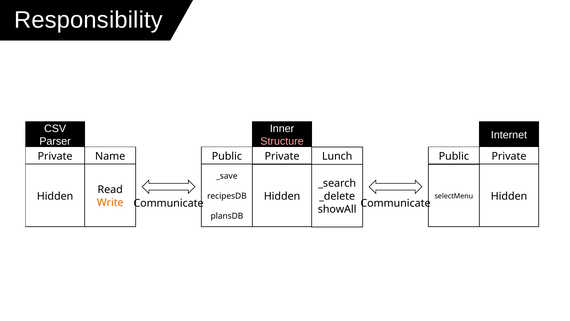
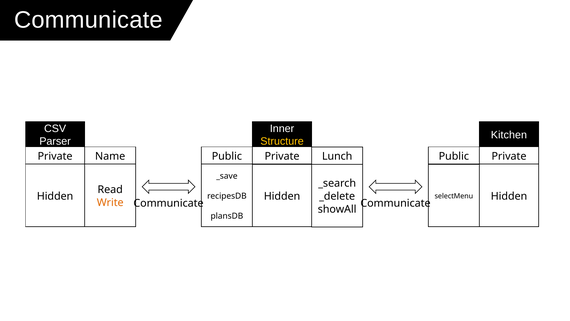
Responsibility at (88, 20): Responsibility -> Communicate
Internet: Internet -> Kitchen
Structure colour: pink -> yellow
